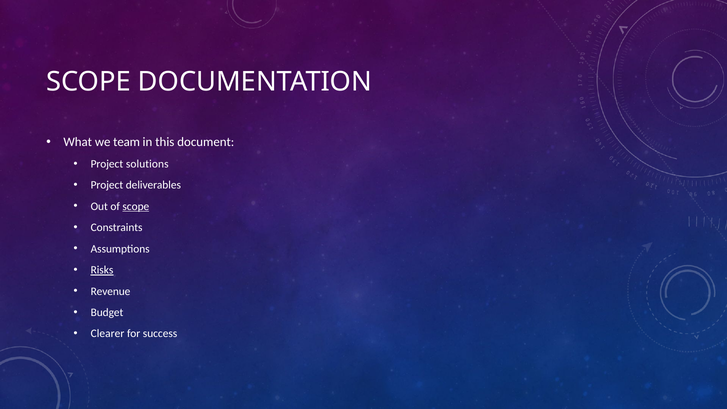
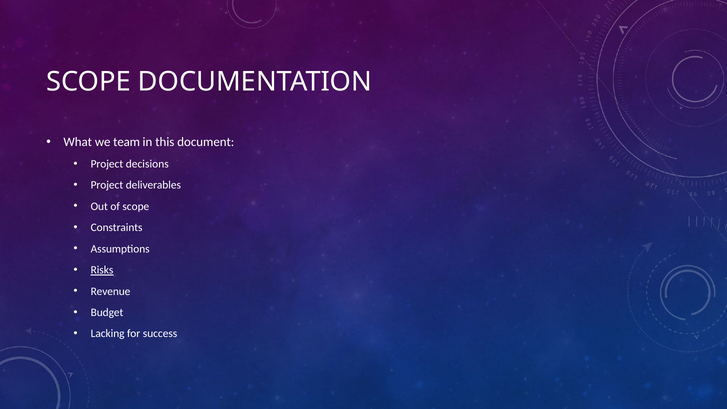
solutions: solutions -> decisions
scope at (136, 206) underline: present -> none
Clearer: Clearer -> Lacking
